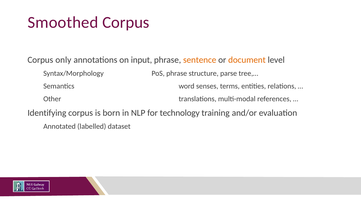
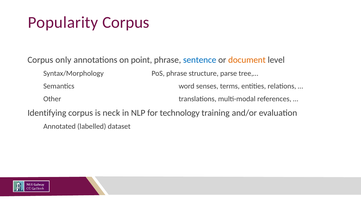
Smoothed: Smoothed -> Popularity
input: input -> point
sentence colour: orange -> blue
born: born -> neck
